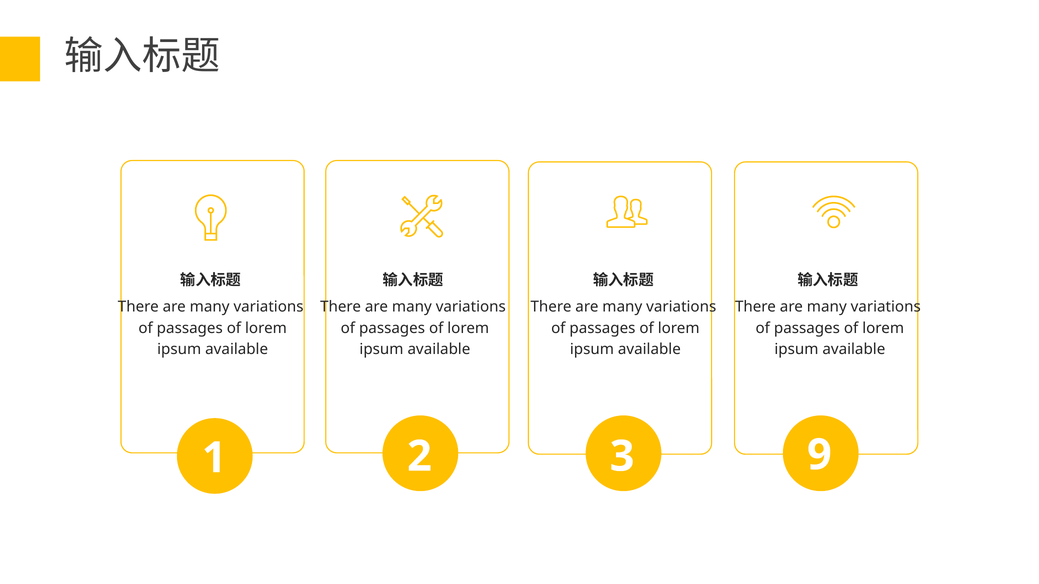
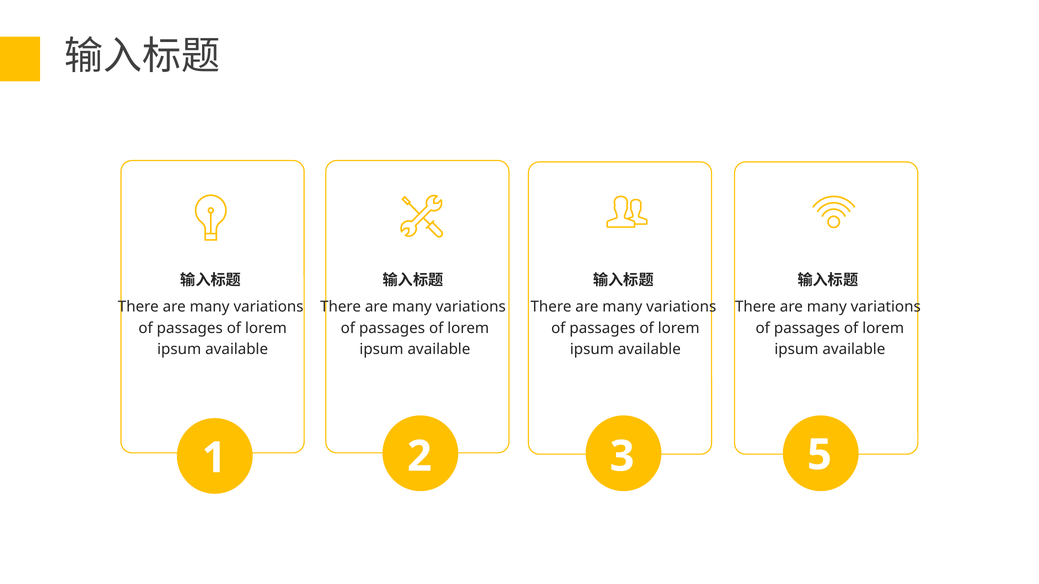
9: 9 -> 5
